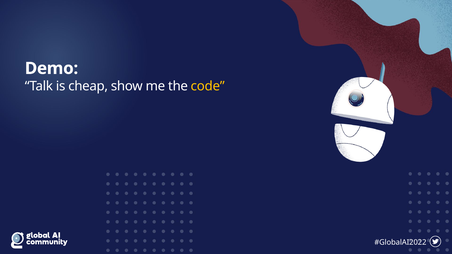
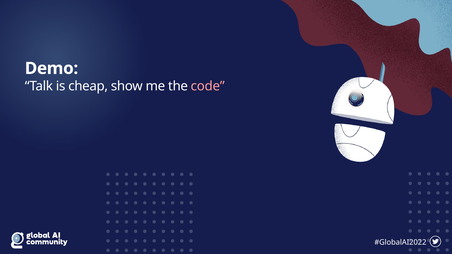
code colour: yellow -> pink
